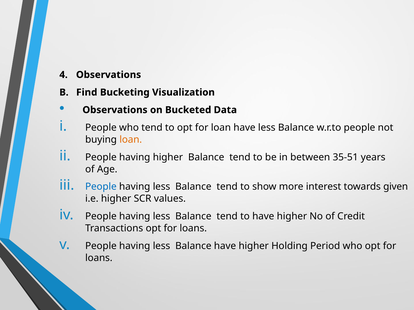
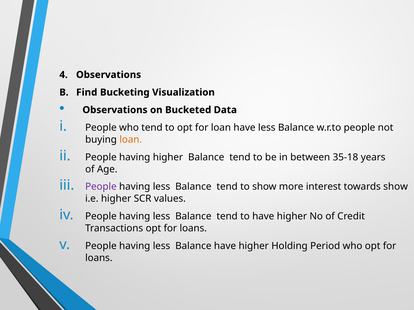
35-51: 35-51 -> 35-18
People at (101, 187) colour: blue -> purple
towards given: given -> show
